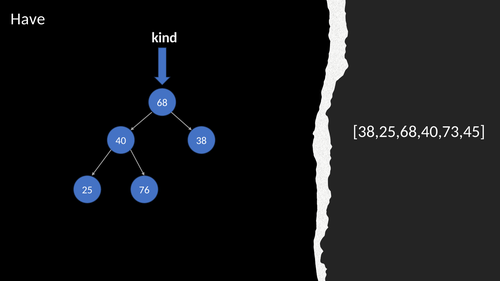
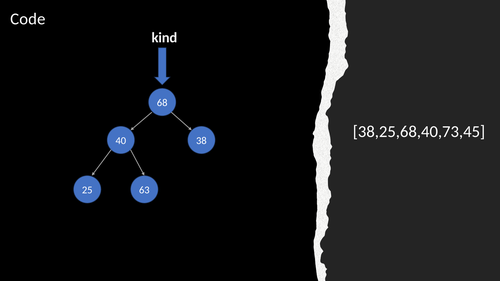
Have: Have -> Code
76: 76 -> 63
